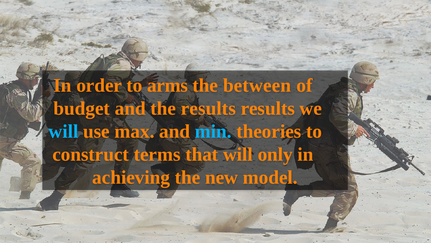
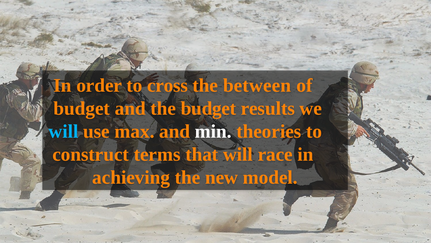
arms: arms -> cross
the results: results -> budget
min colour: light blue -> white
only: only -> race
